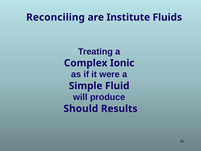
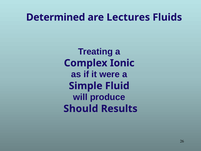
Reconciling: Reconciling -> Determined
Institute: Institute -> Lectures
